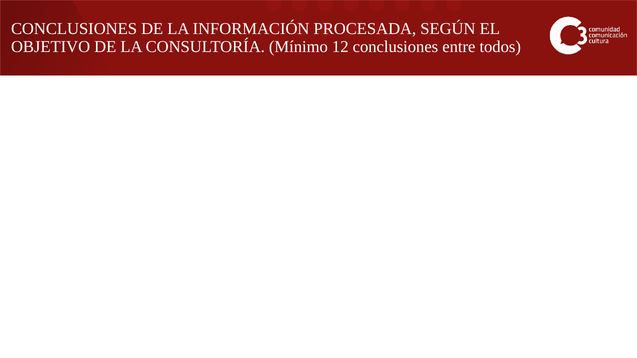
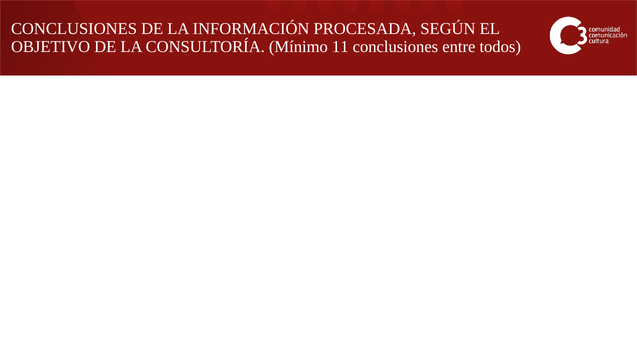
12: 12 -> 11
